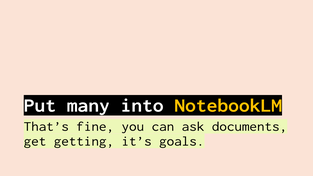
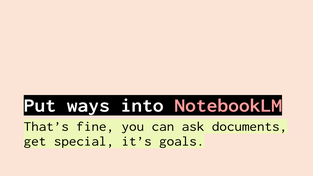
many: many -> ways
NotebookLM colour: yellow -> pink
getting: getting -> special
